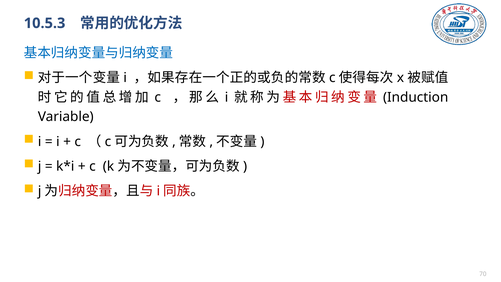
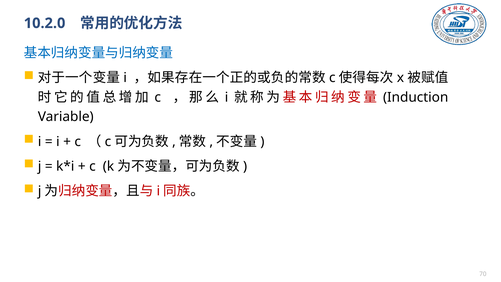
10.5.3: 10.5.3 -> 10.2.0
